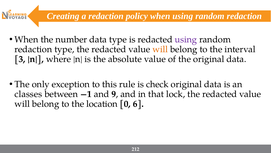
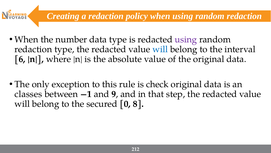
will at (160, 49) colour: orange -> blue
3: 3 -> 6
lock: lock -> step
location: location -> secured
6: 6 -> 8
